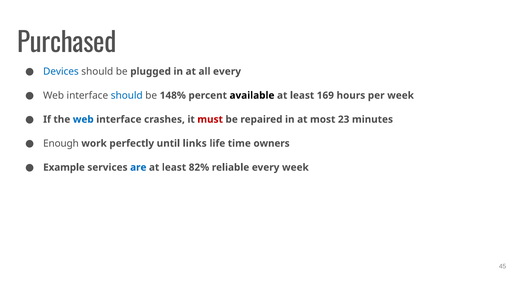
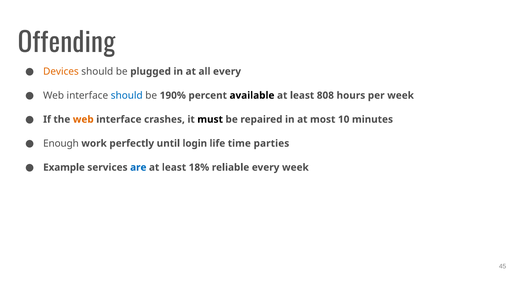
Purchased: Purchased -> Offending
Devices colour: blue -> orange
148%: 148% -> 190%
169: 169 -> 808
web at (83, 119) colour: blue -> orange
must colour: red -> black
23: 23 -> 10
links: links -> login
owners: owners -> parties
82%: 82% -> 18%
